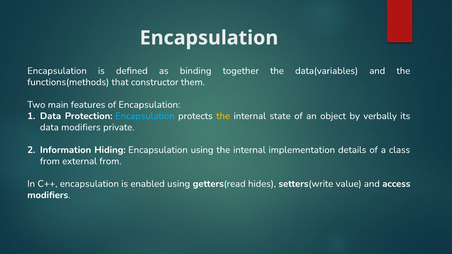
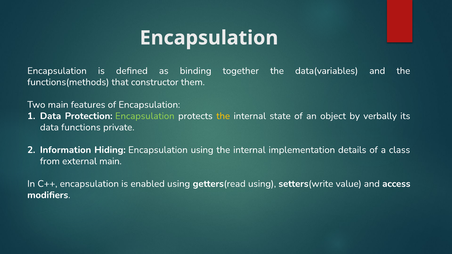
Encapsulation at (145, 116) colour: light blue -> light green
data modifiers: modifiers -> functions
external from: from -> main
getters(read hides: hides -> using
